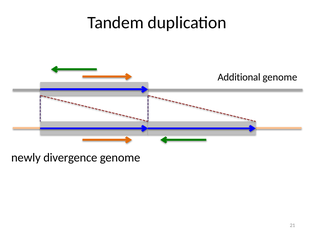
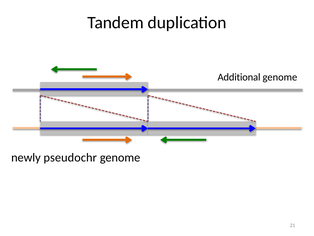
divergence: divergence -> pseudochr
